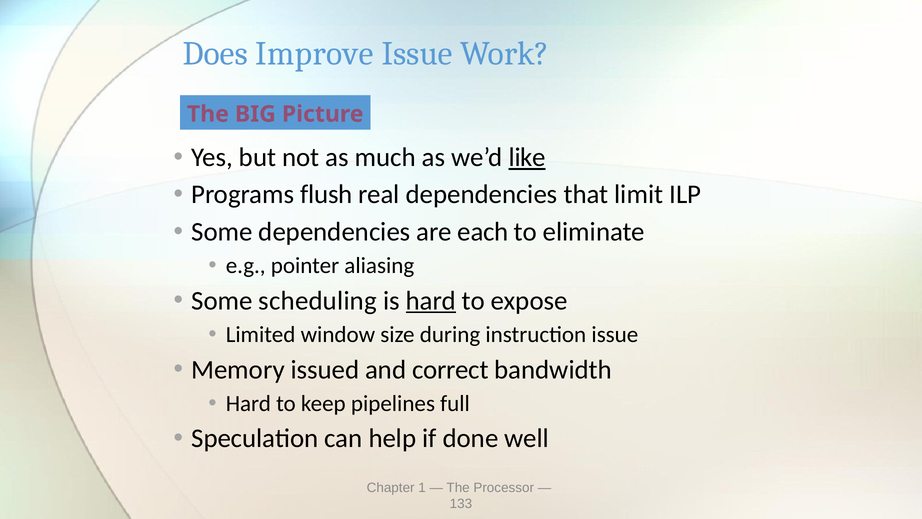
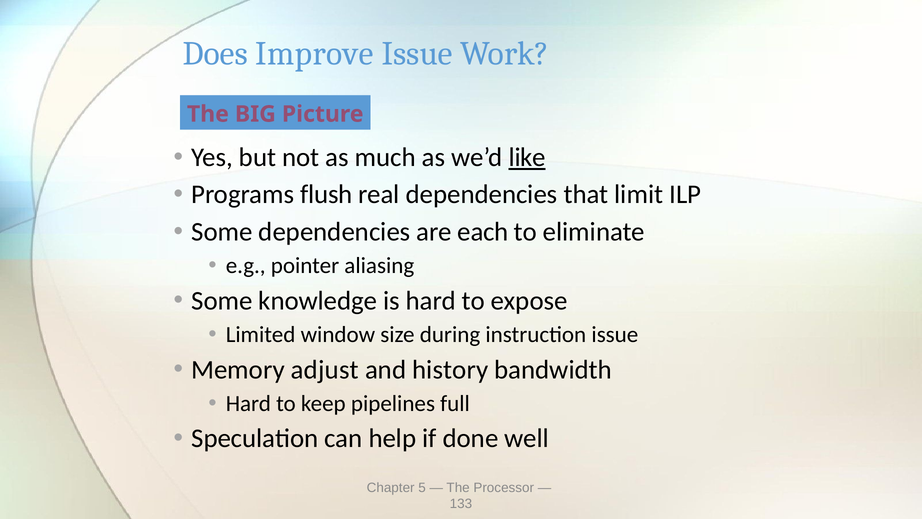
scheduling: scheduling -> knowledge
hard at (431, 300) underline: present -> none
issued: issued -> adjust
correct: correct -> history
1: 1 -> 5
